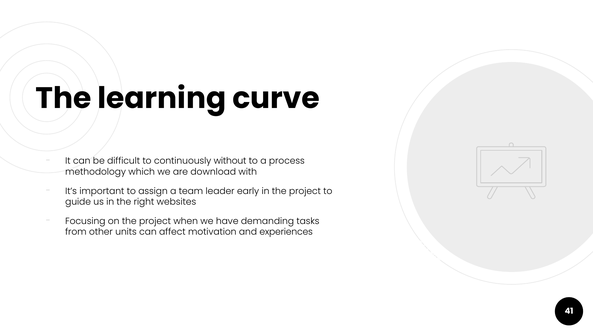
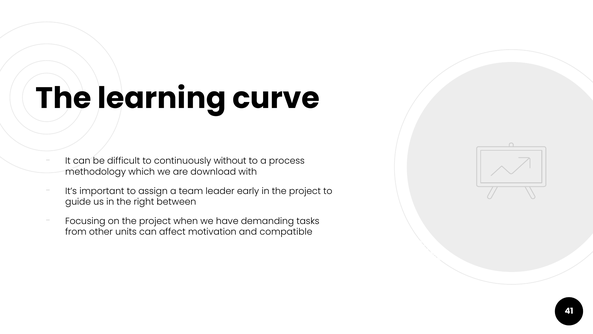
websites: websites -> between
experiences: experiences -> compatible
